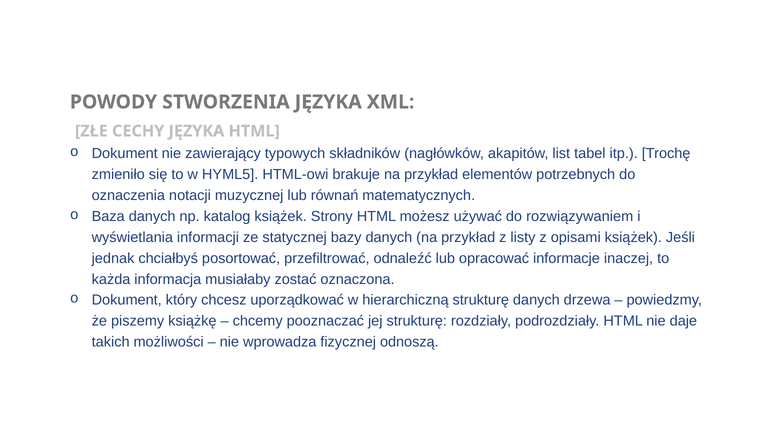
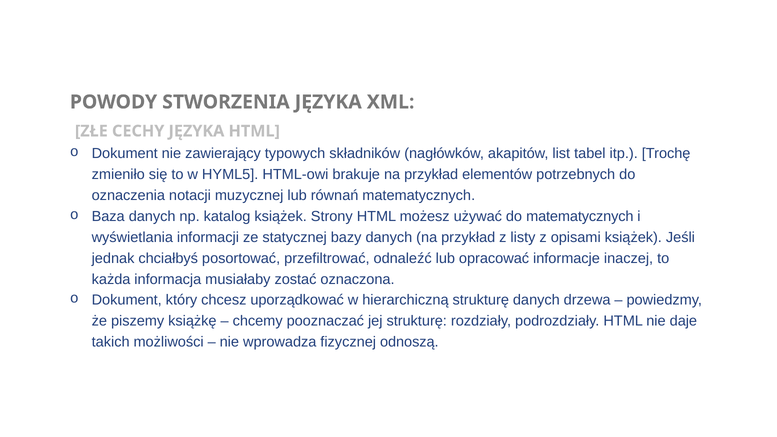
do rozwiązywaniem: rozwiązywaniem -> matematycznych
